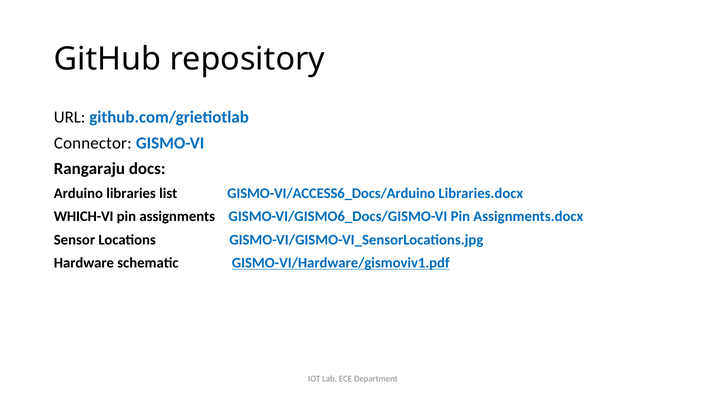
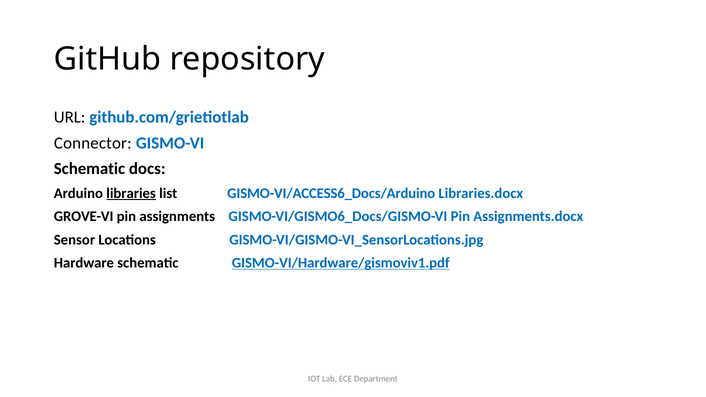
Rangaraju at (89, 169): Rangaraju -> Schematic
libraries underline: none -> present
WHICH-VI: WHICH-VI -> GROVE-VI
